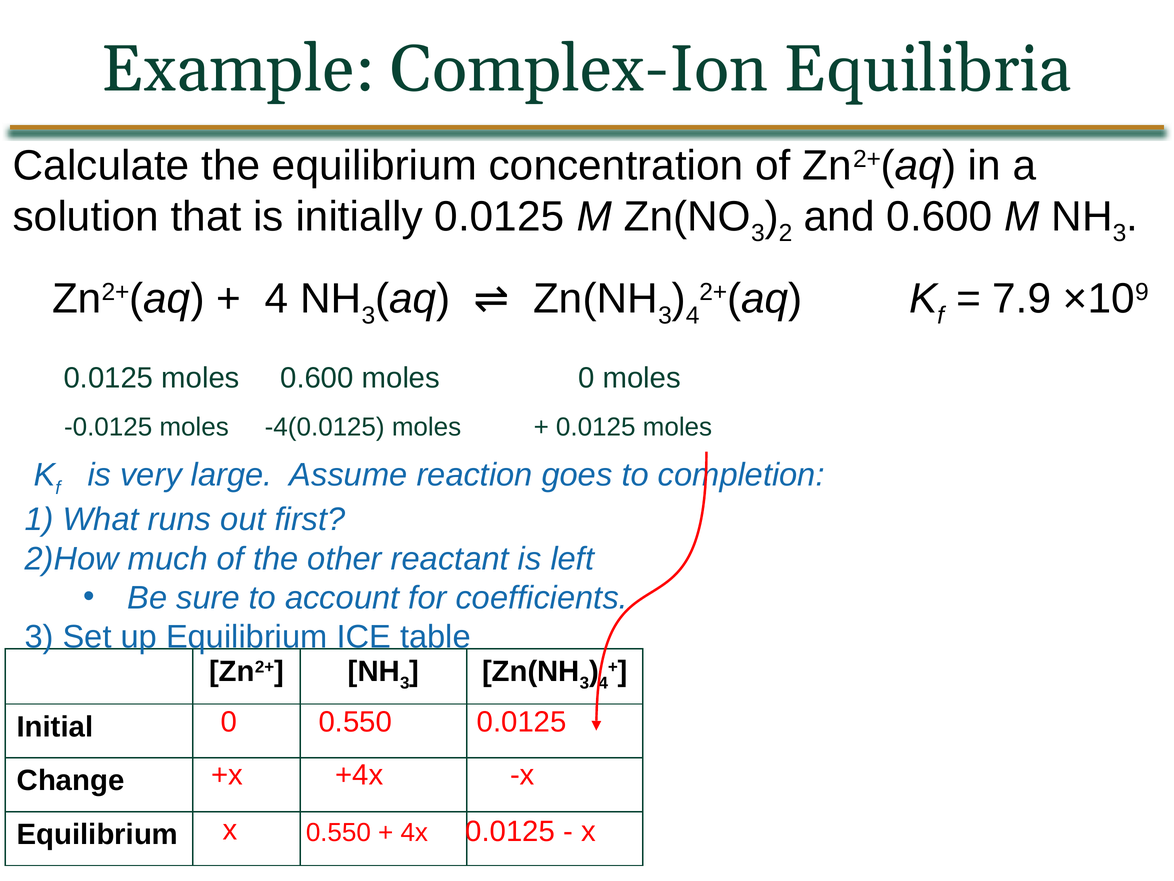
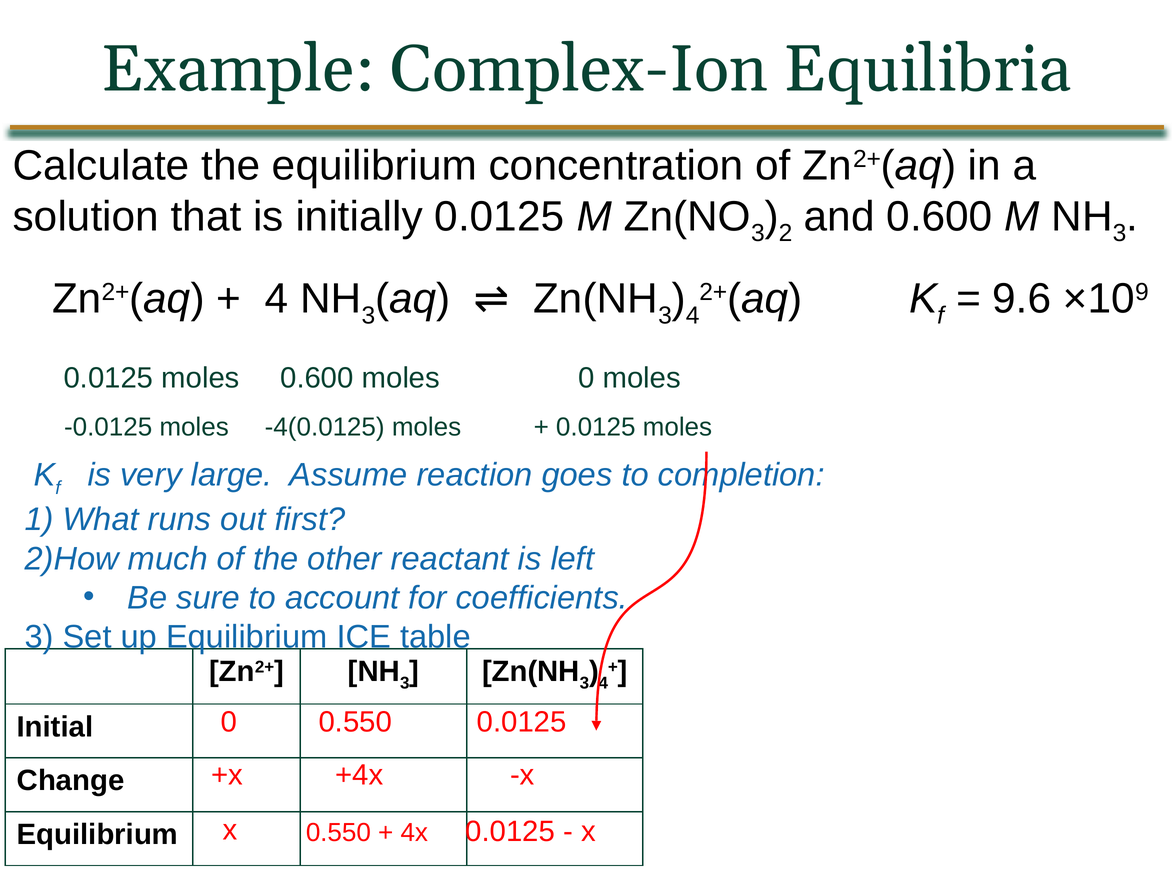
7.9: 7.9 -> 9.6
